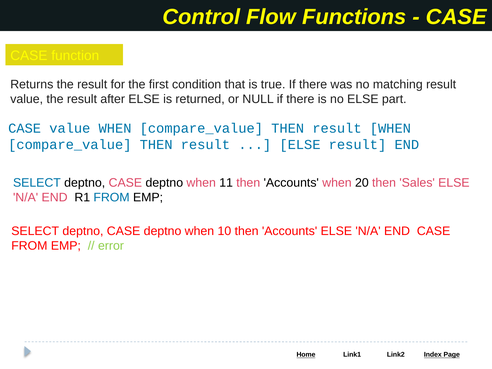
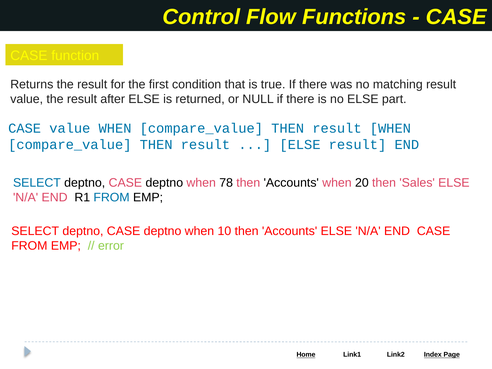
11: 11 -> 78
